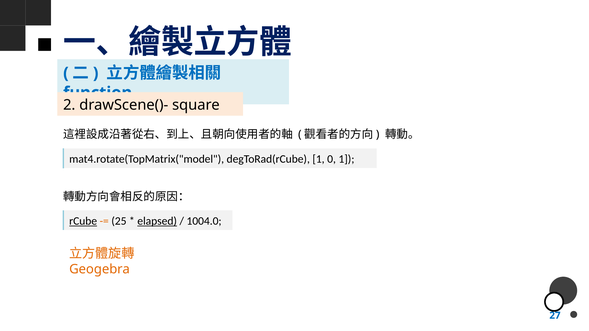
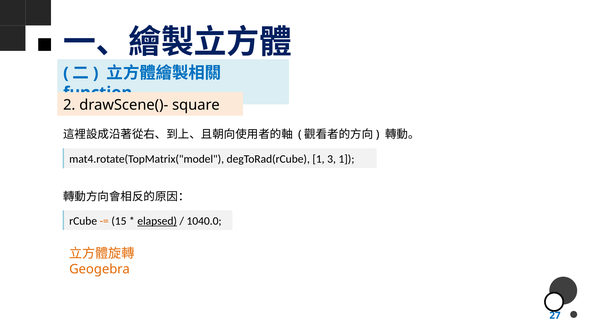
0: 0 -> 3
rCube underline: present -> none
25: 25 -> 15
1004.0: 1004.0 -> 1040.0
